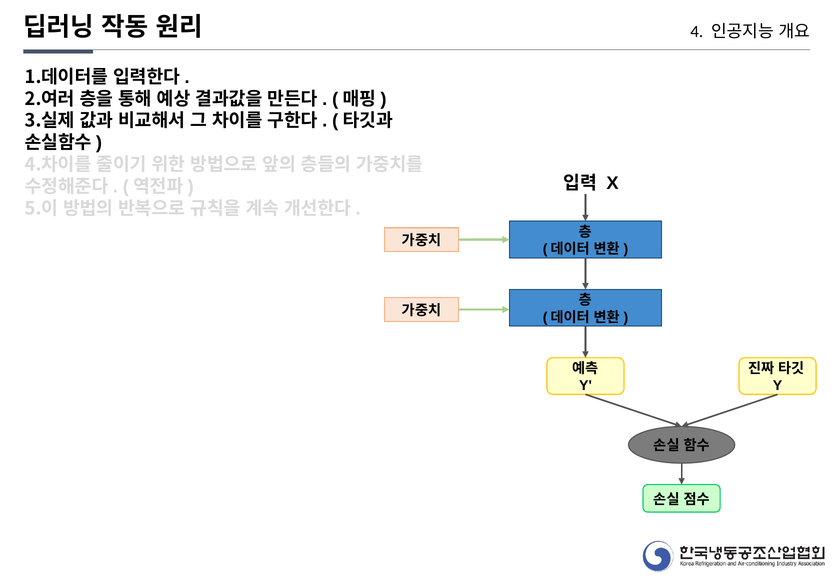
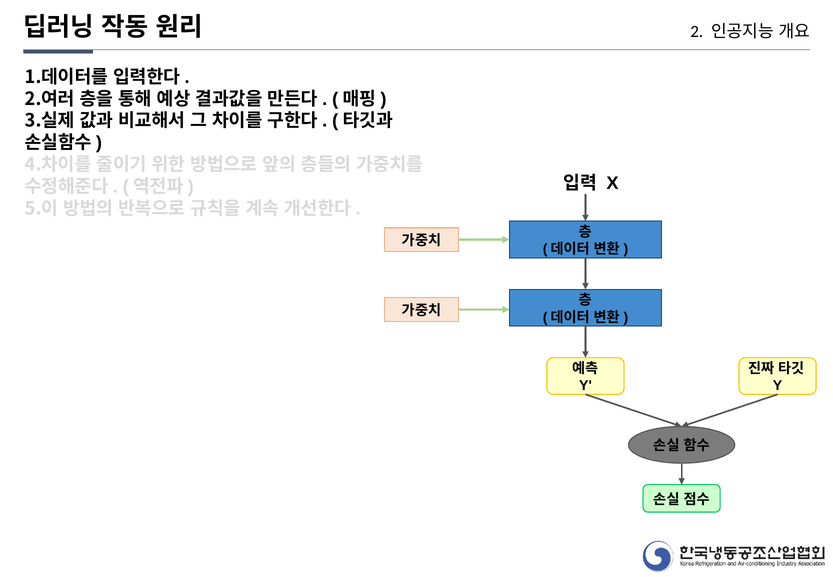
4: 4 -> 2
